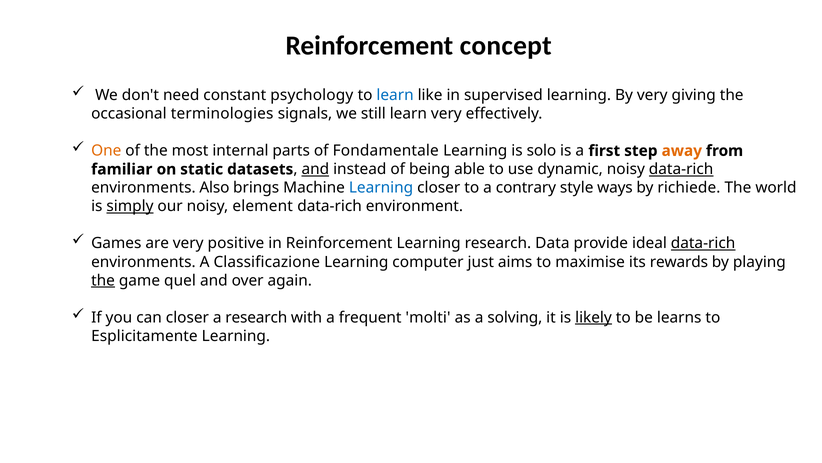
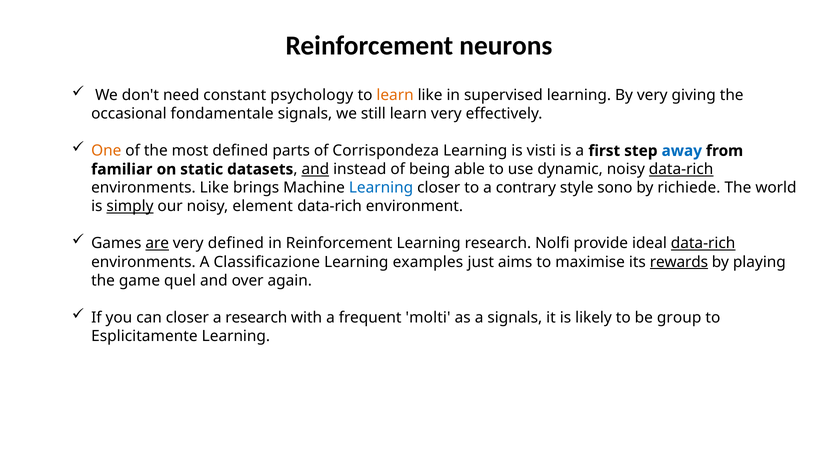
concept: concept -> neurons
learn at (395, 95) colour: blue -> orange
terminologies: terminologies -> fondamentale
most internal: internal -> defined
Fondamentale: Fondamentale -> Corrispondeza
solo: solo -> visti
away colour: orange -> blue
environments Also: Also -> Like
ways: ways -> sono
are underline: none -> present
very positive: positive -> defined
Data: Data -> Nolfi
computer: computer -> examples
rewards underline: none -> present
the at (103, 280) underline: present -> none
a solving: solving -> signals
likely underline: present -> none
learns: learns -> group
